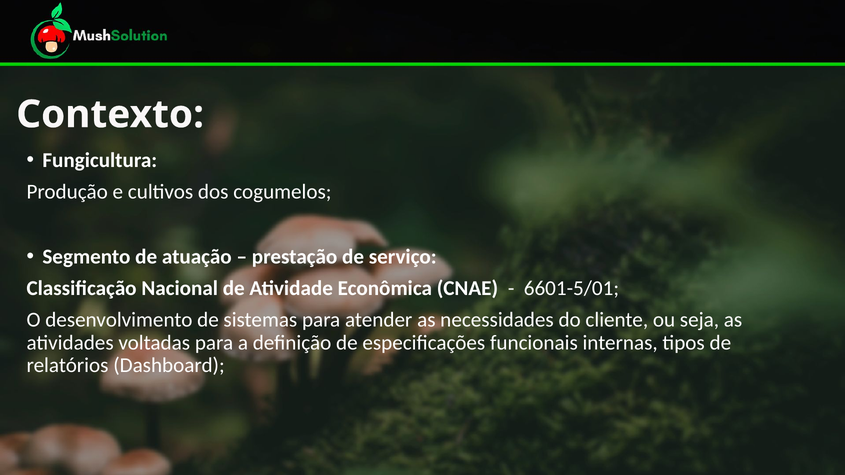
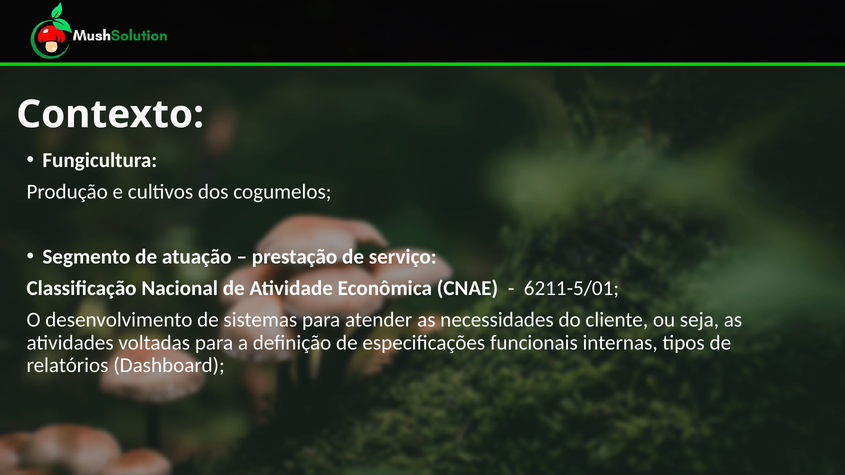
6601-5/01: 6601-5/01 -> 6211-5/01
